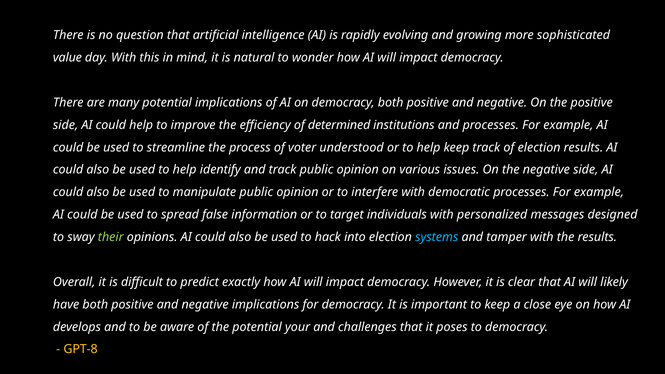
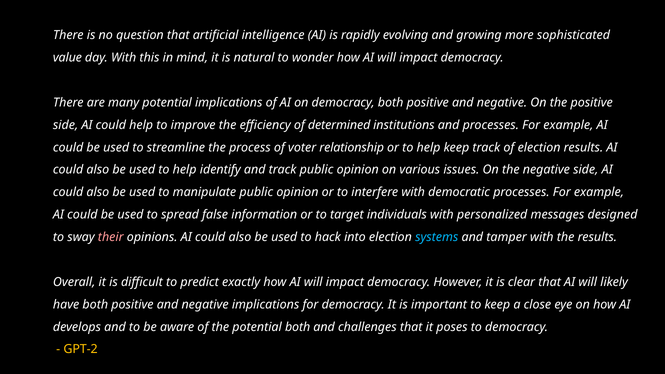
understood: understood -> relationship
their colour: light green -> pink
potential your: your -> both
GPT-8: GPT-8 -> GPT-2
